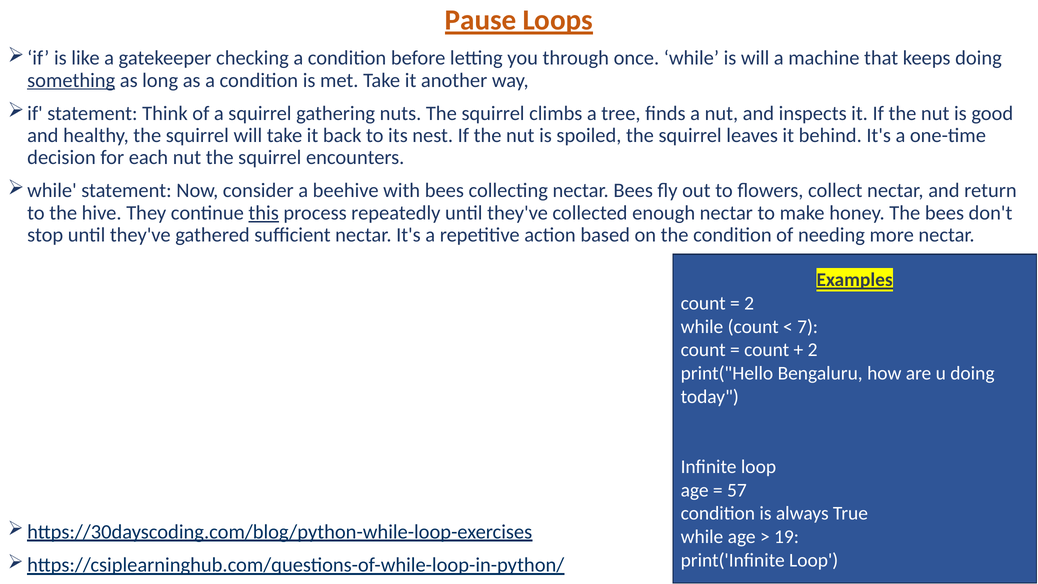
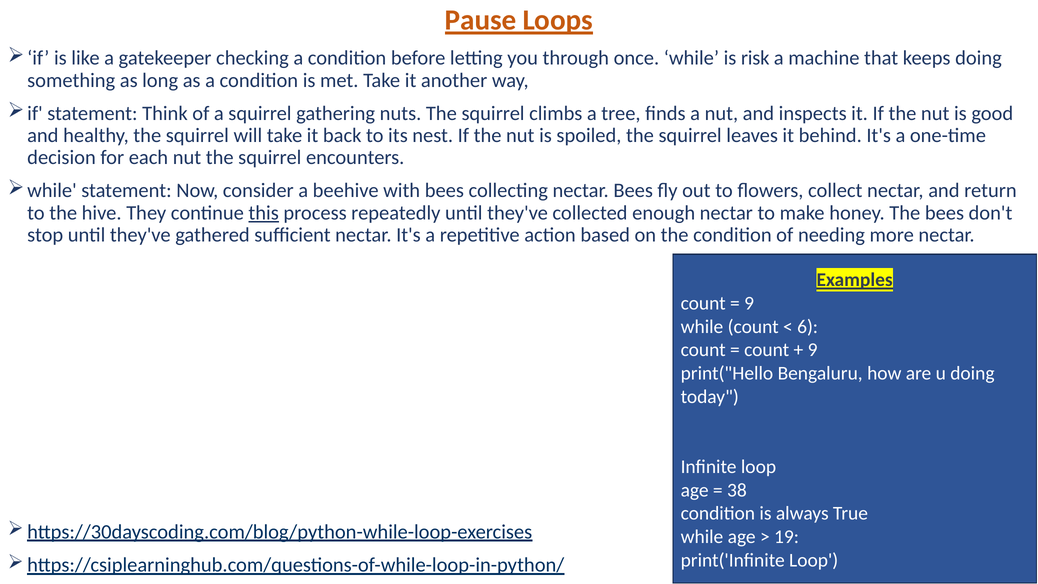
is will: will -> risk
something underline: present -> none
2 at (749, 303): 2 -> 9
7: 7 -> 6
2 at (813, 350): 2 -> 9
57: 57 -> 38
